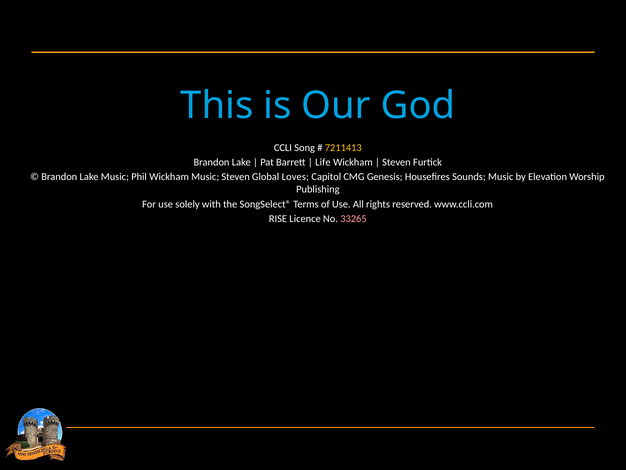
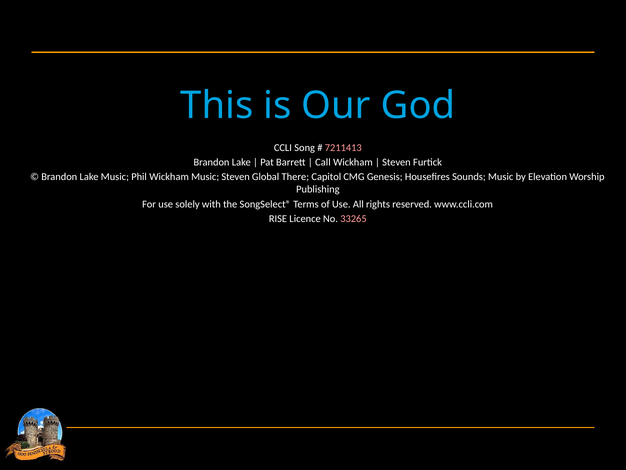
7211413 colour: yellow -> pink
Life: Life -> Call
Loves: Loves -> There
